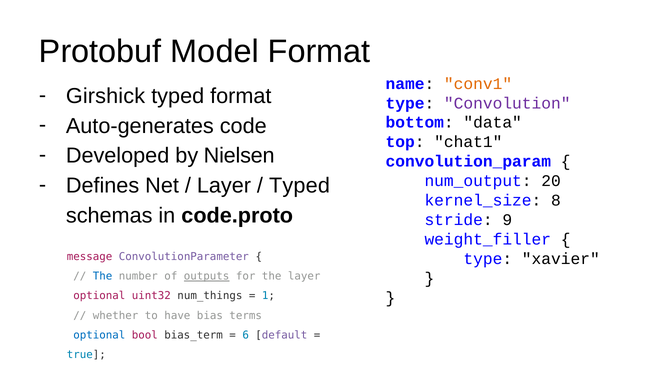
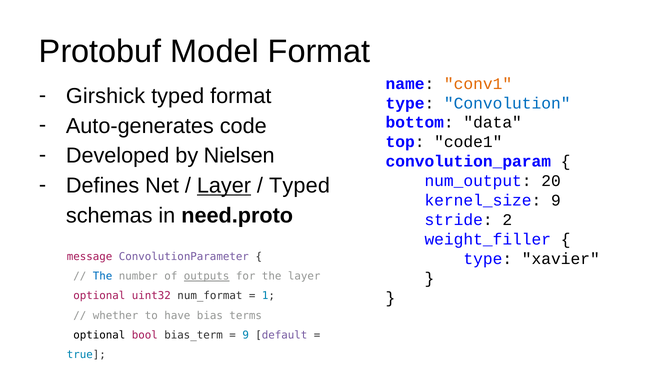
Convolution colour: purple -> blue
chat1: chat1 -> code1
Layer at (224, 186) underline: none -> present
kernel_size 8: 8 -> 9
code.proto: code.proto -> need.proto
9: 9 -> 2
num_things: num_things -> num_format
optional at (99, 335) colour: blue -> black
6 at (246, 335): 6 -> 9
